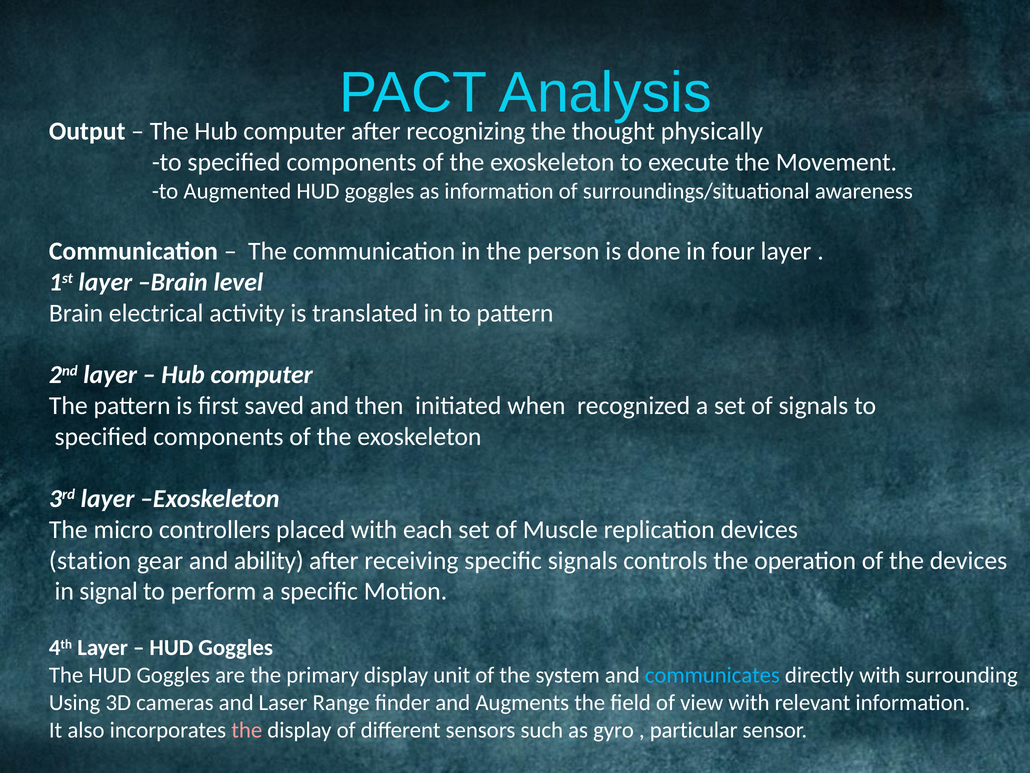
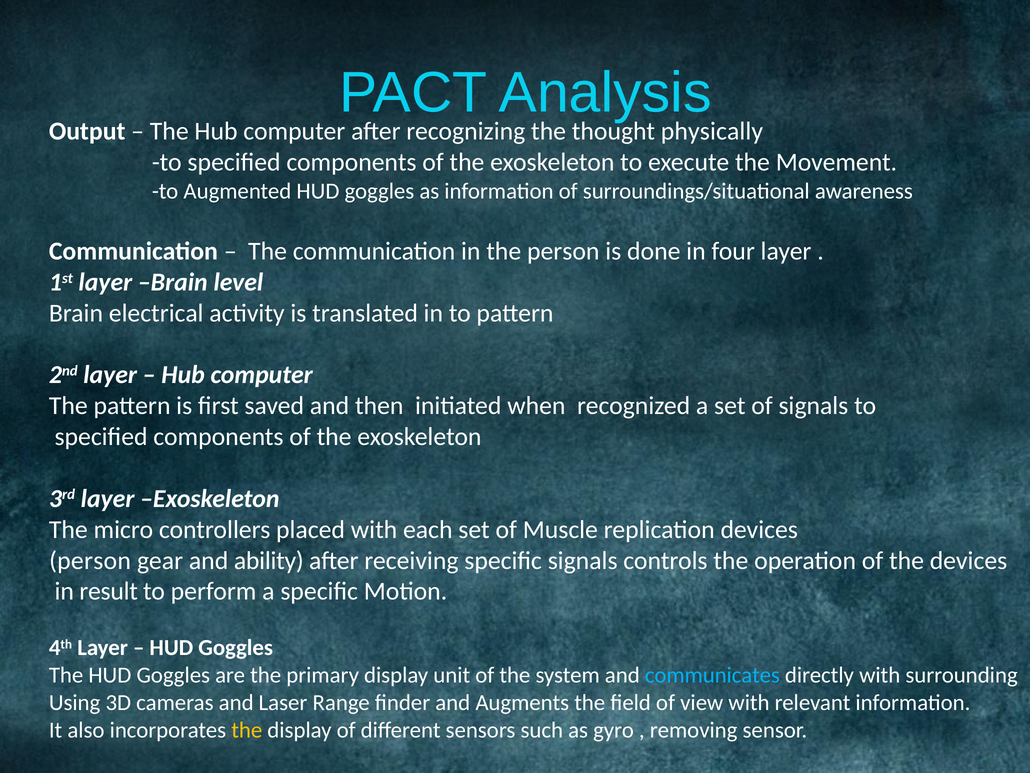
station at (90, 560): station -> person
signal: signal -> result
the at (247, 730) colour: pink -> yellow
particular: particular -> removing
